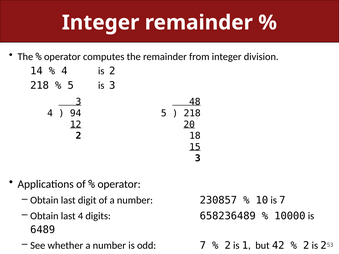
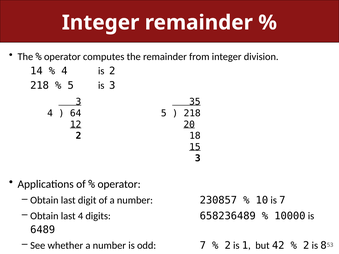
48: 48 -> 35
94: 94 -> 64
2 is 2: 2 -> 8
